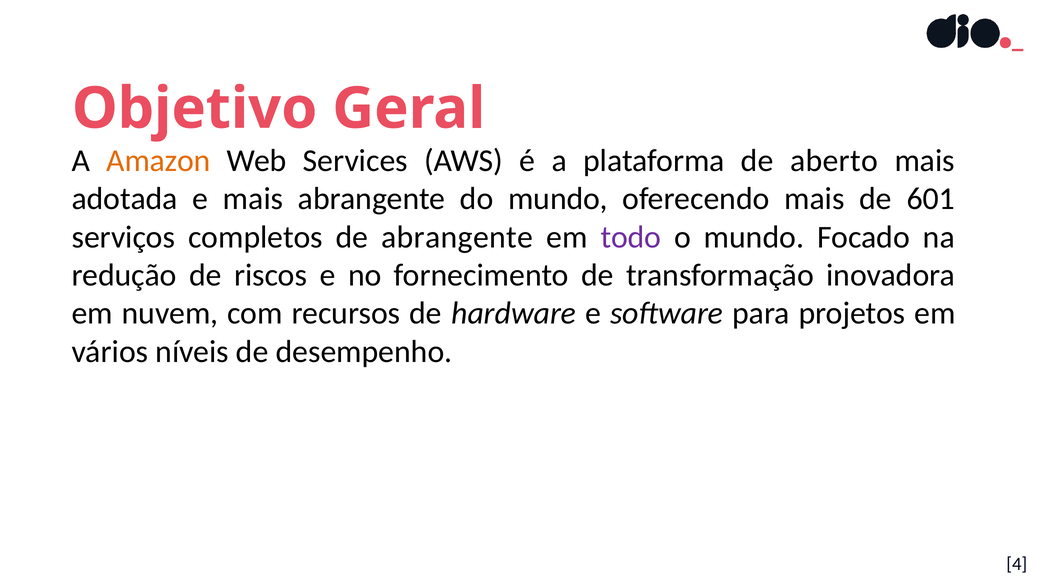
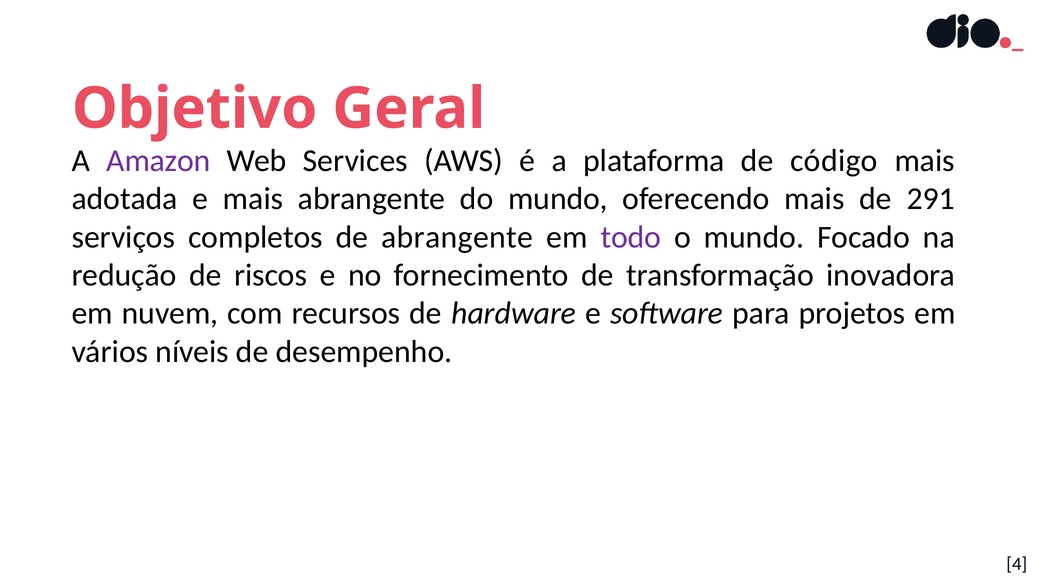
Amazon colour: orange -> purple
aberto: aberto -> código
601: 601 -> 291
